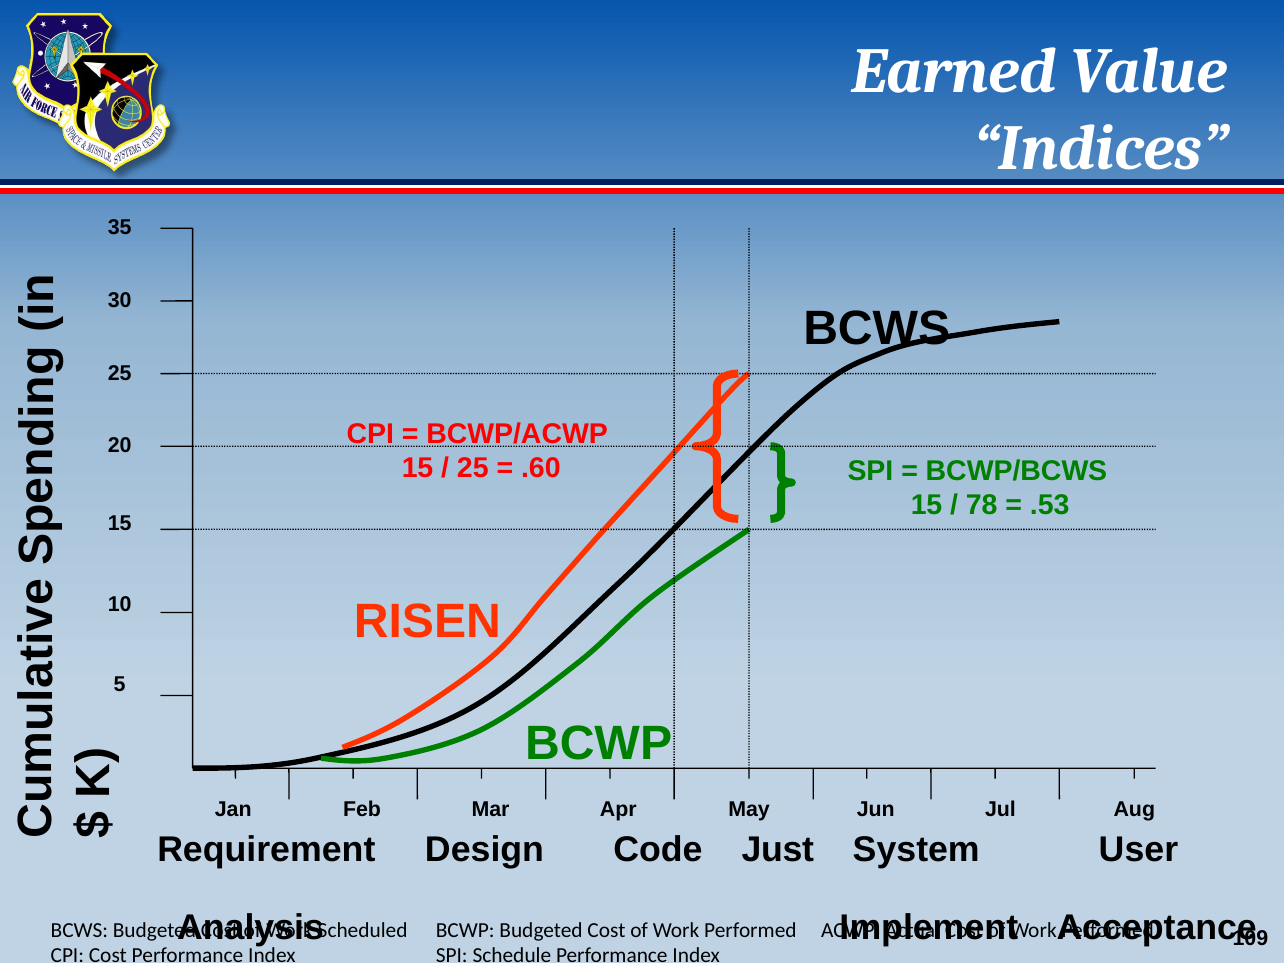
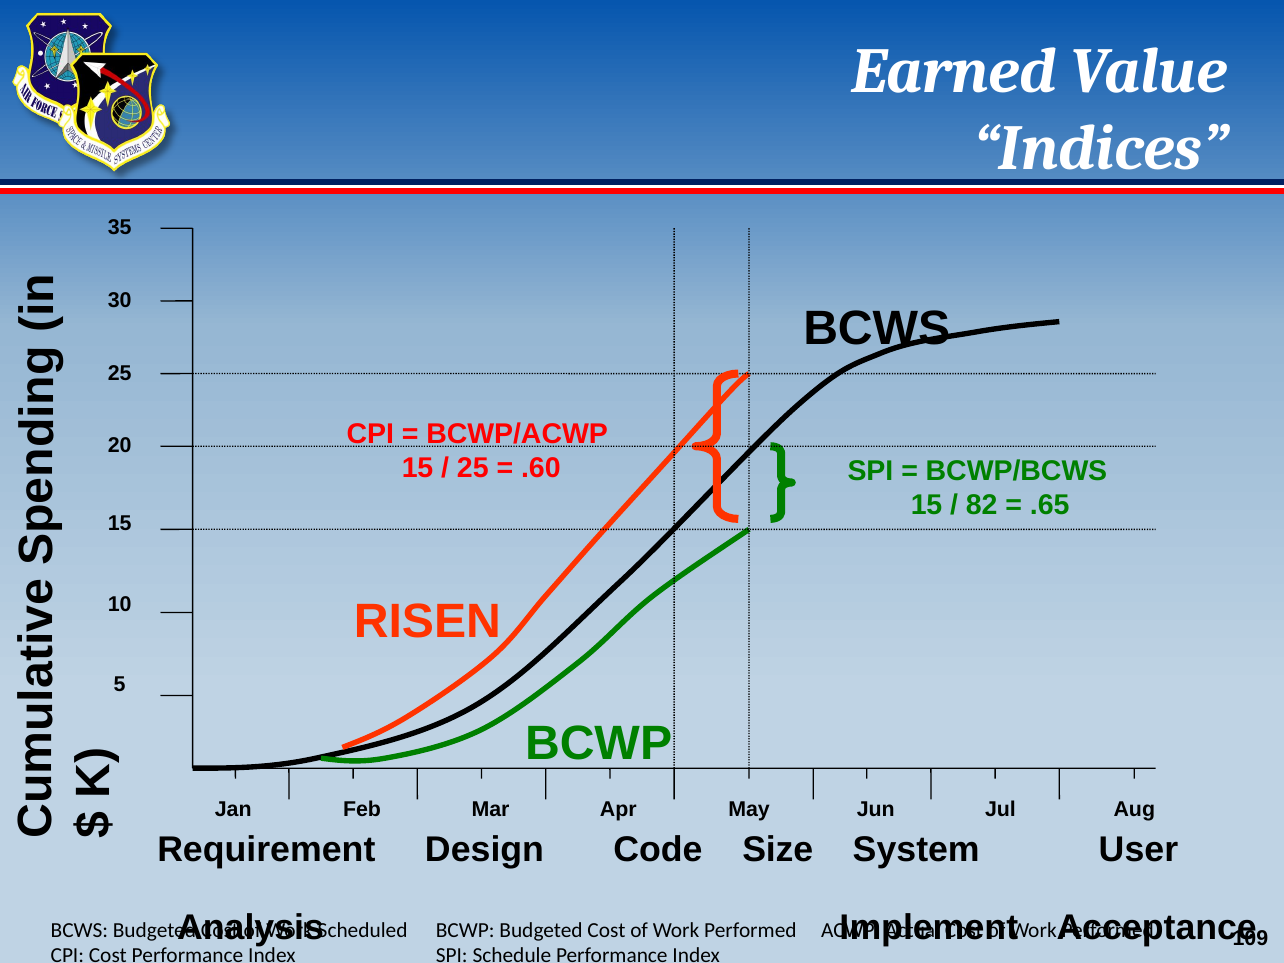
78: 78 -> 82
.53: .53 -> .65
Just: Just -> Size
